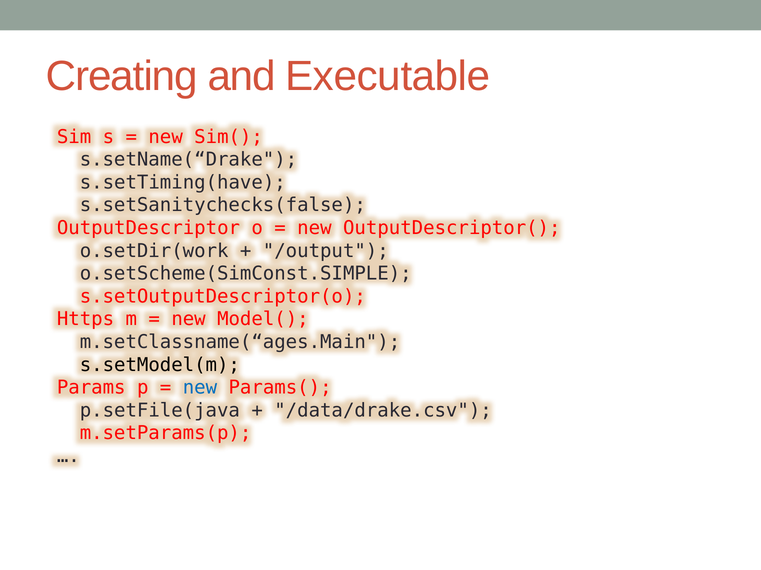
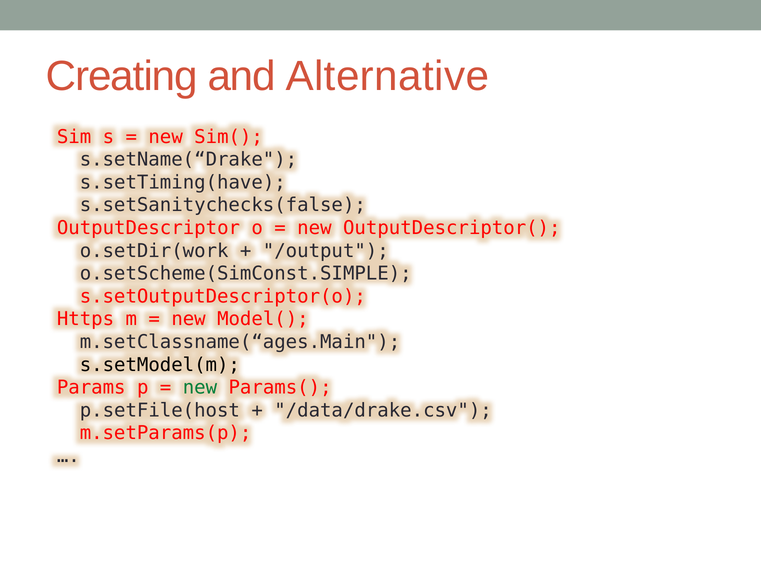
Executable: Executable -> Alternative
new at (200, 388) colour: blue -> green
p.setFile(java: p.setFile(java -> p.setFile(host
